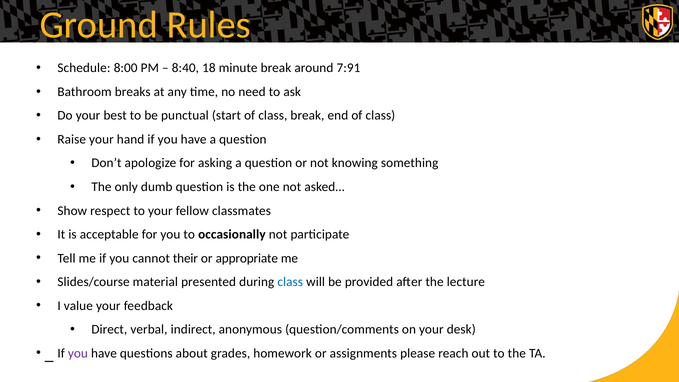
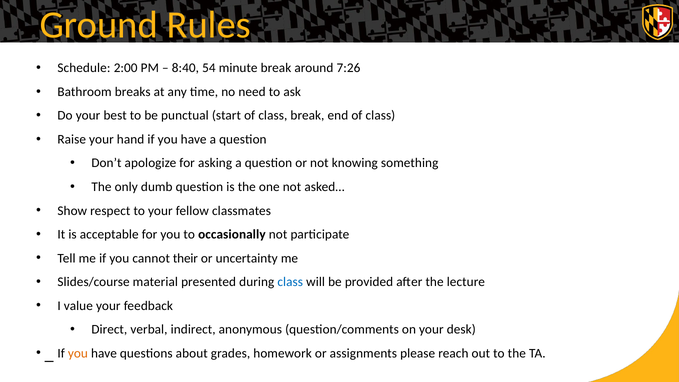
8:00: 8:00 -> 2:00
18: 18 -> 54
7:91: 7:91 -> 7:26
appropriate: appropriate -> uncertainty
you at (78, 353) colour: purple -> orange
